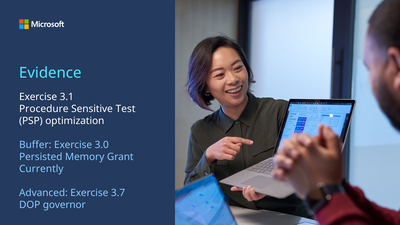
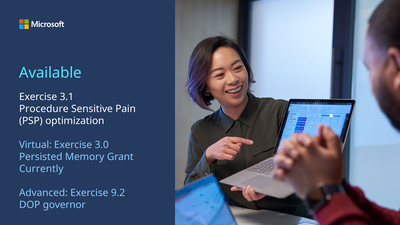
Evidence: Evidence -> Available
Test: Test -> Pain
Buffer: Buffer -> Virtual
3.7: 3.7 -> 9.2
